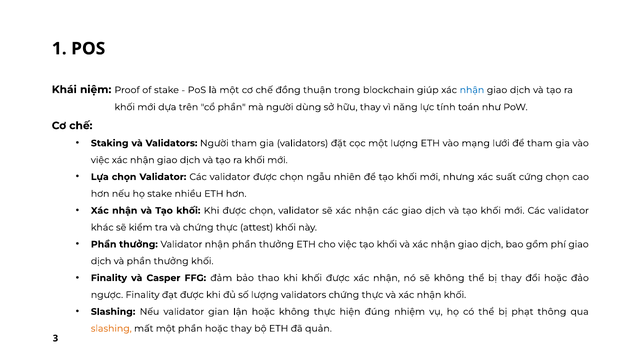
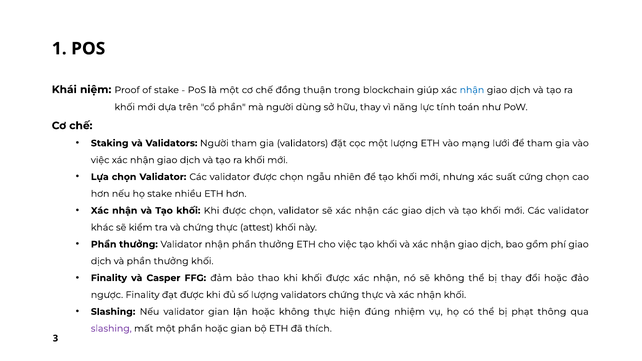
slashing at (111, 329) colour: orange -> purple
hoặc thay: thay -> gian
quản: quản -> thích
